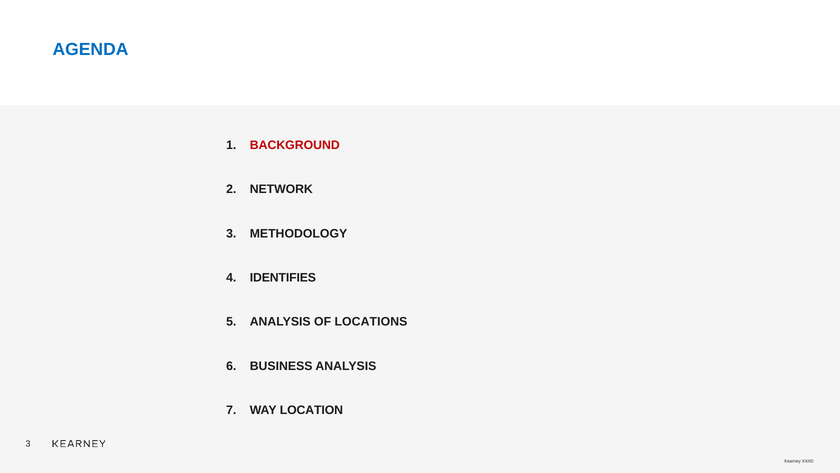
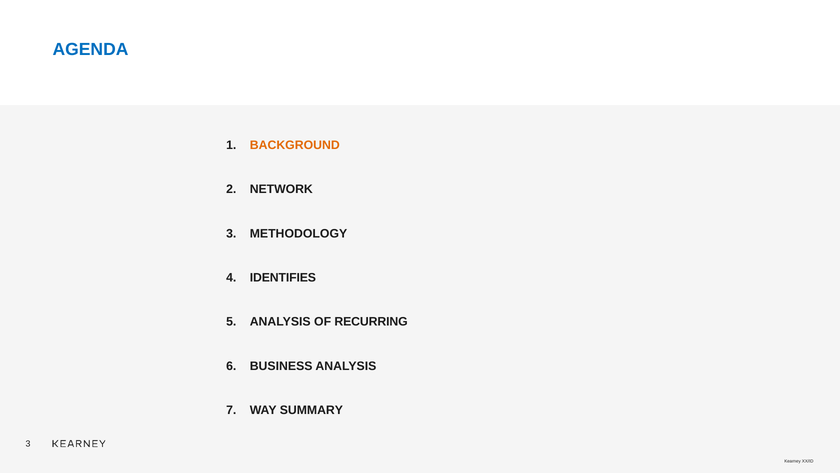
BACKGROUND colour: red -> orange
LOCATIONS: LOCATIONS -> RECURRING
LOCATION: LOCATION -> SUMMARY
